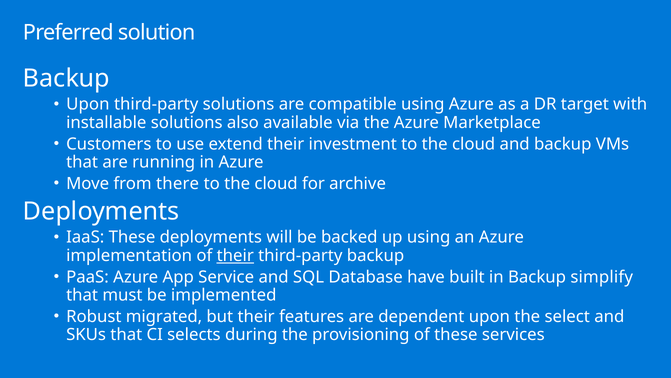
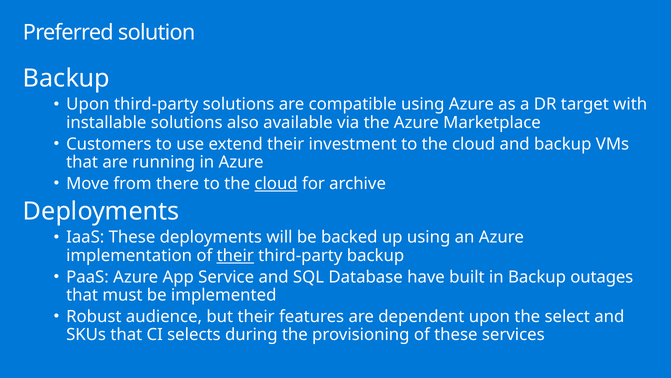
cloud at (276, 183) underline: none -> present
simplify: simplify -> outages
migrated: migrated -> audience
